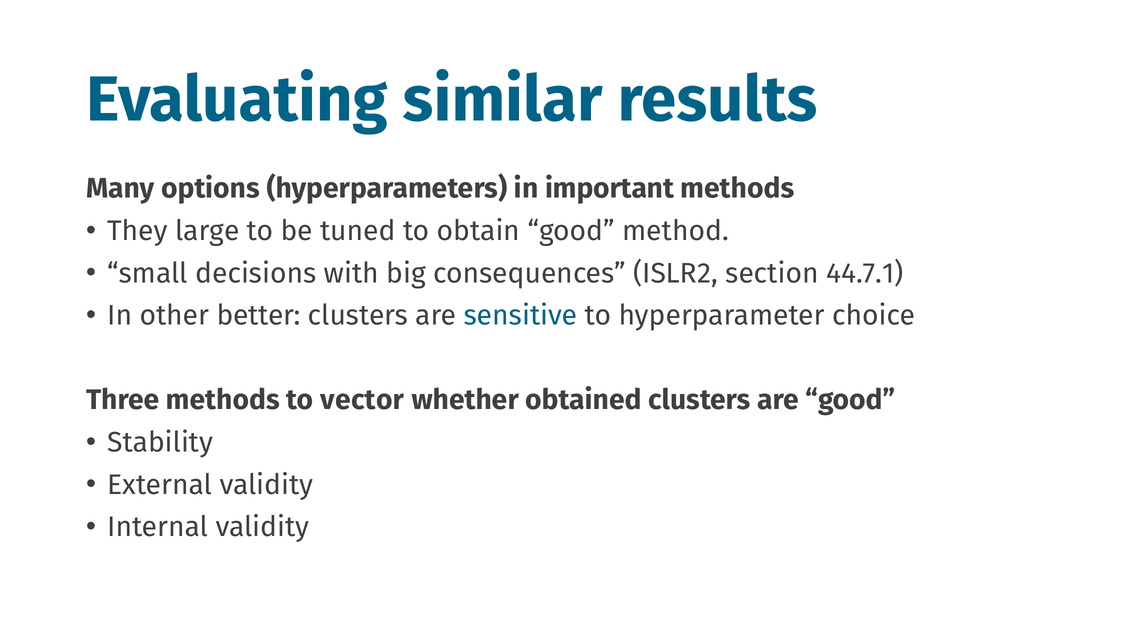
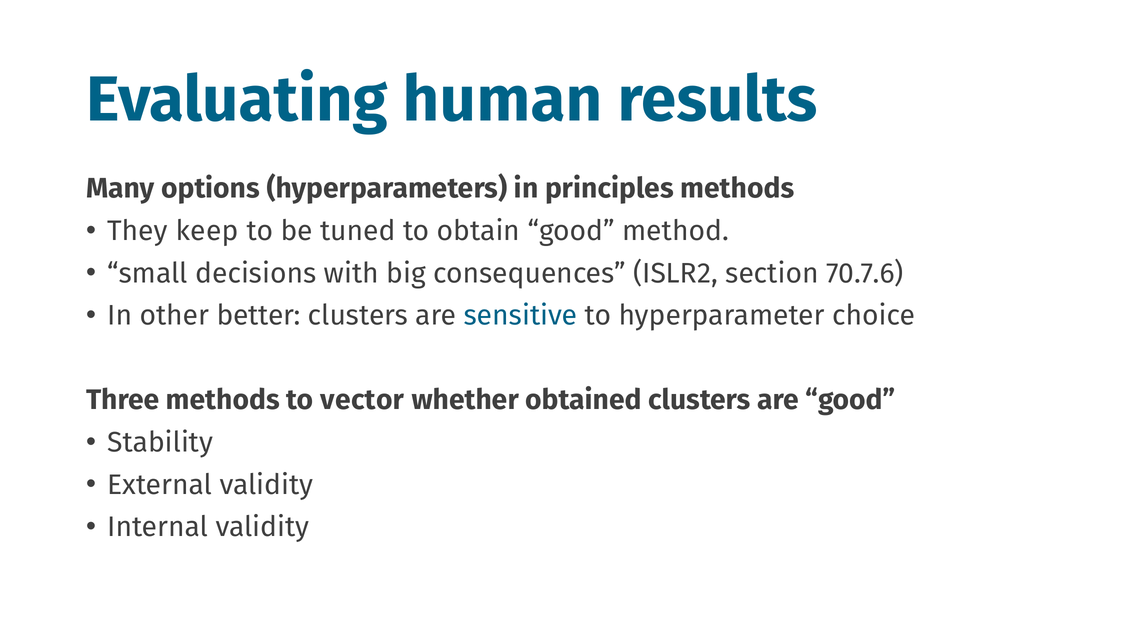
similar: similar -> human
important: important -> principles
large: large -> keep
44.7.1: 44.7.1 -> 70.7.6
